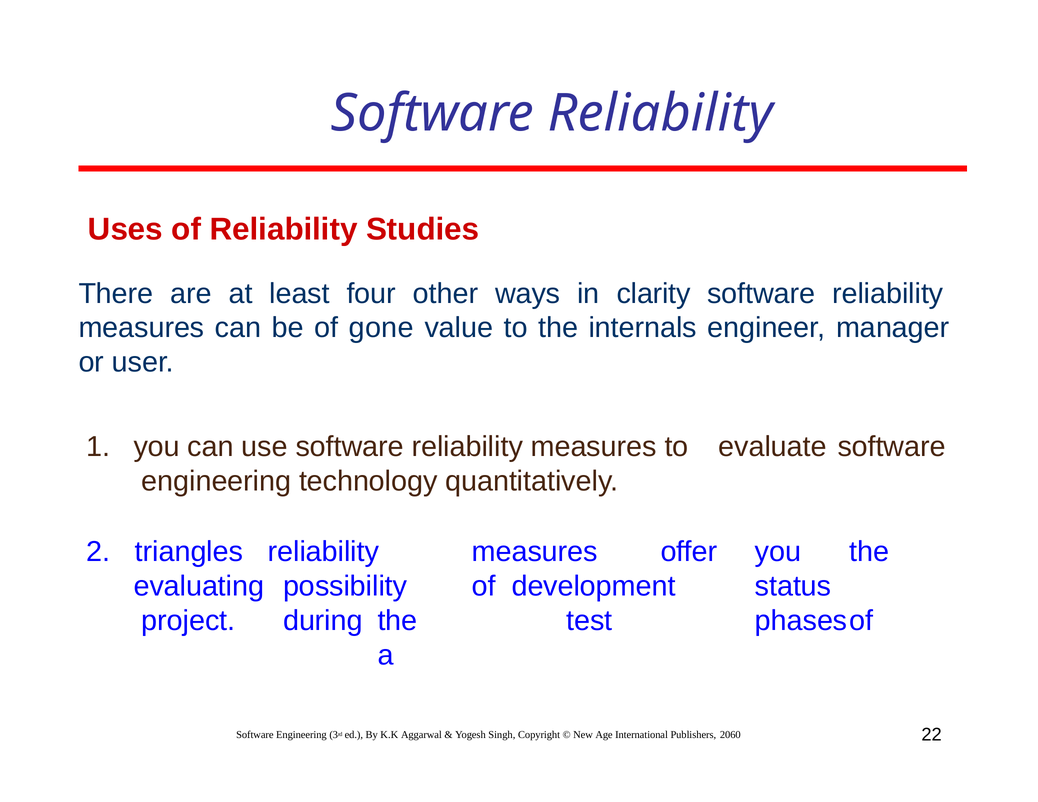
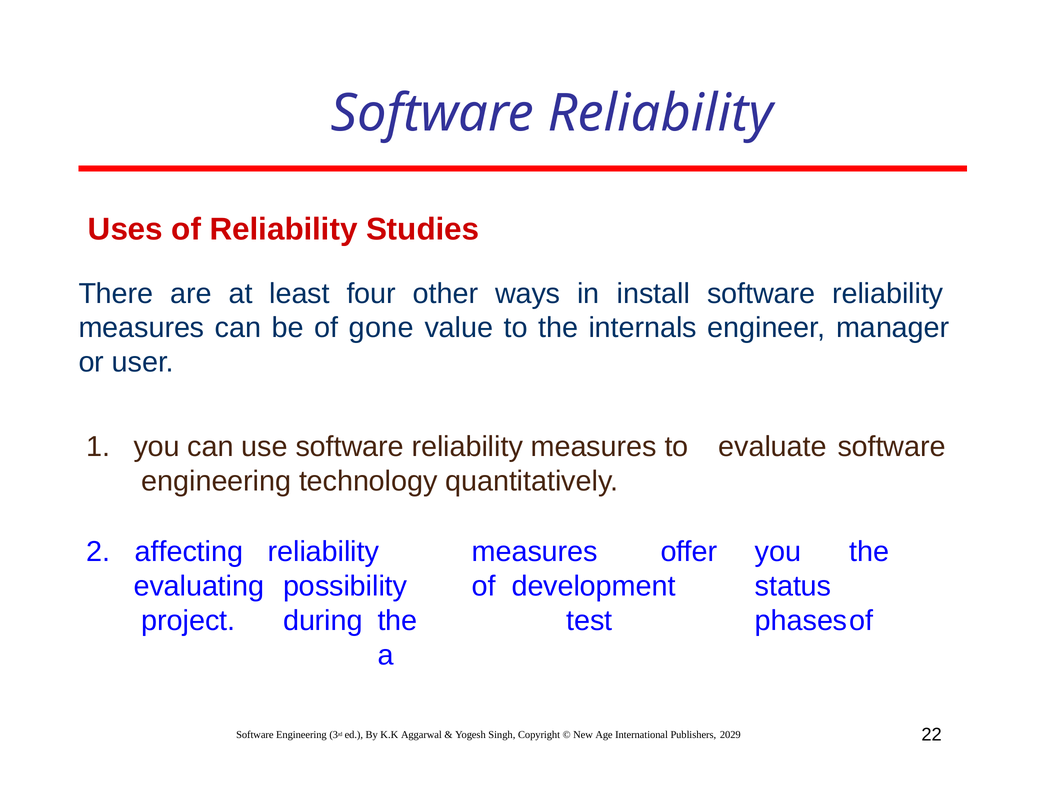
clarity: clarity -> install
triangles: triangles -> affecting
2060: 2060 -> 2029
